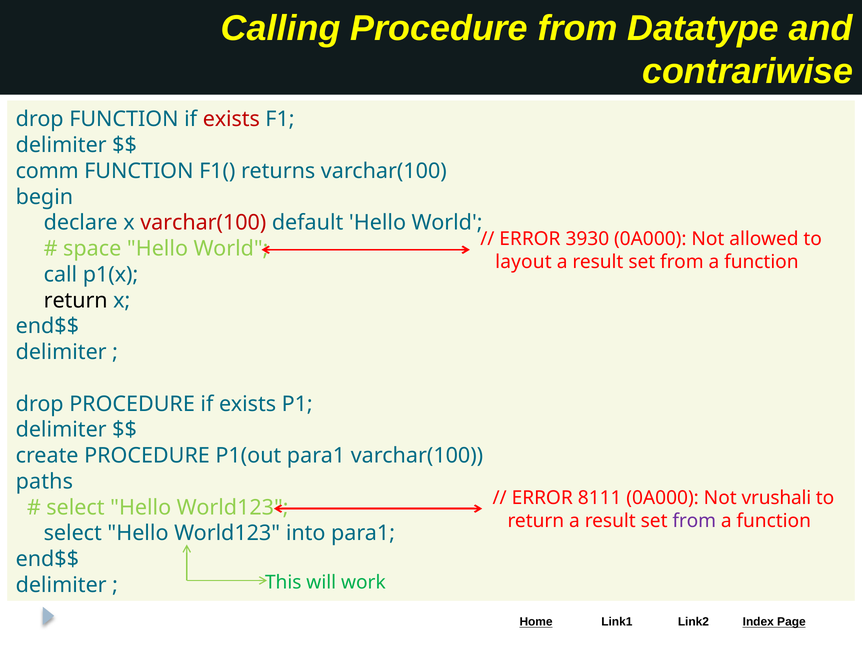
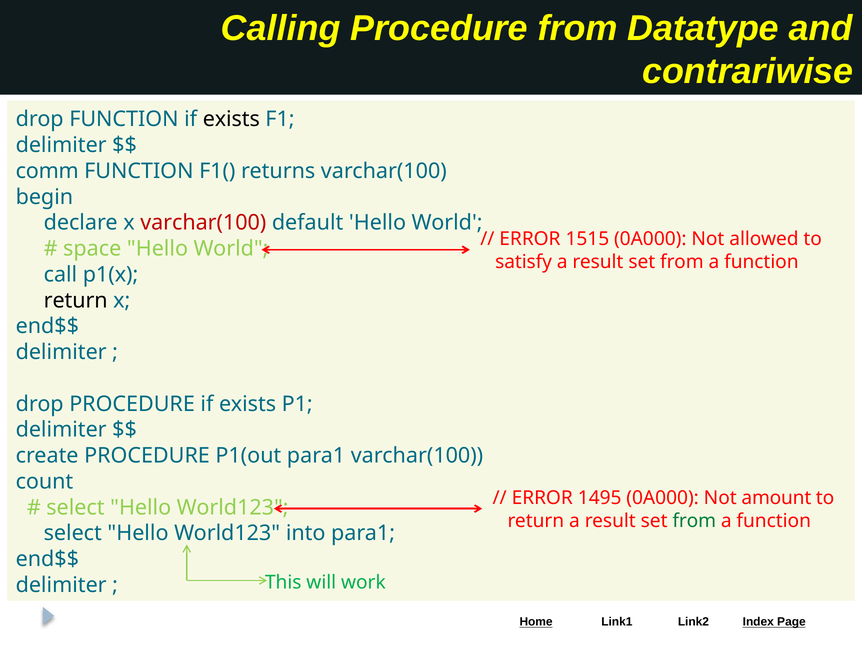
exists at (231, 119) colour: red -> black
3930: 3930 -> 1515
layout: layout -> satisfy
paths: paths -> count
8111: 8111 -> 1495
vrushali: vrushali -> amount
from at (694, 520) colour: purple -> green
